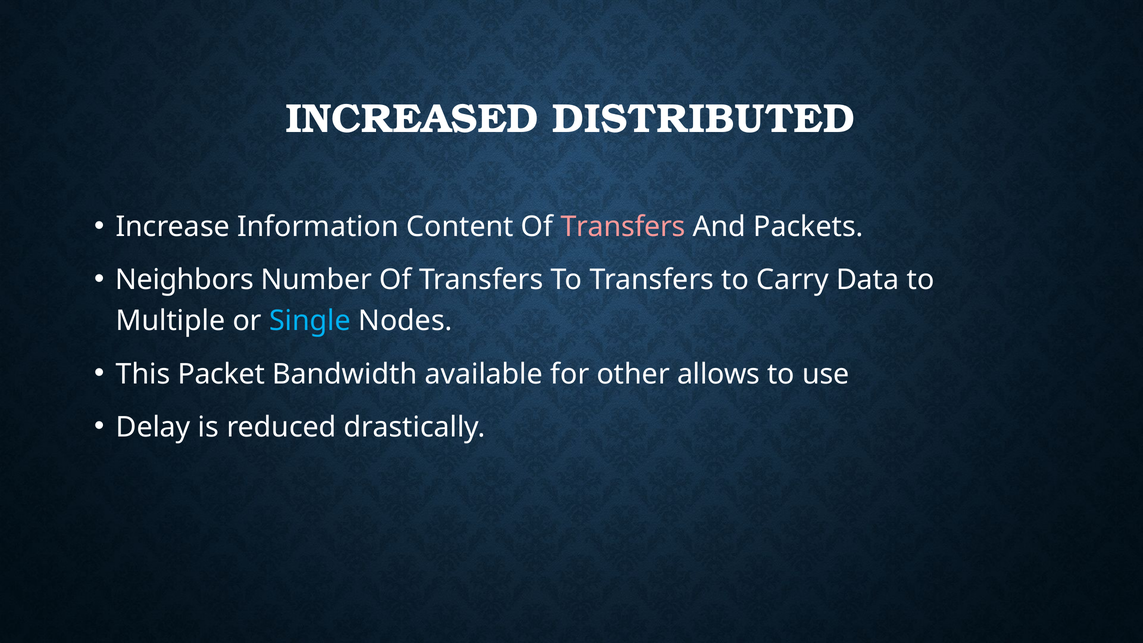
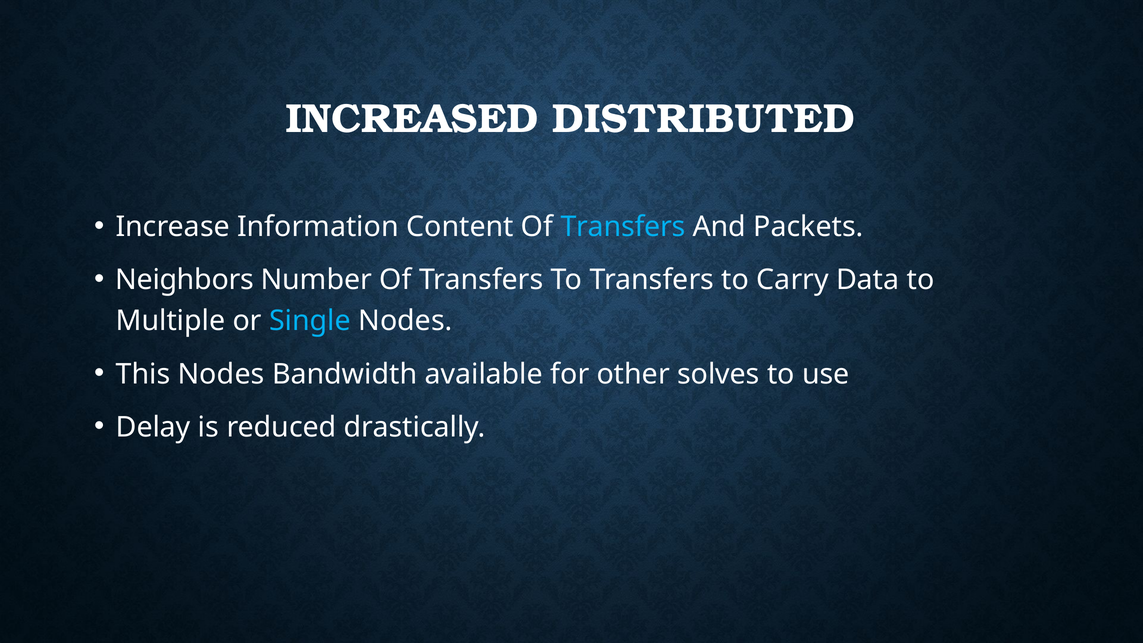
Transfers at (623, 227) colour: pink -> light blue
This Packet: Packet -> Nodes
allows: allows -> solves
